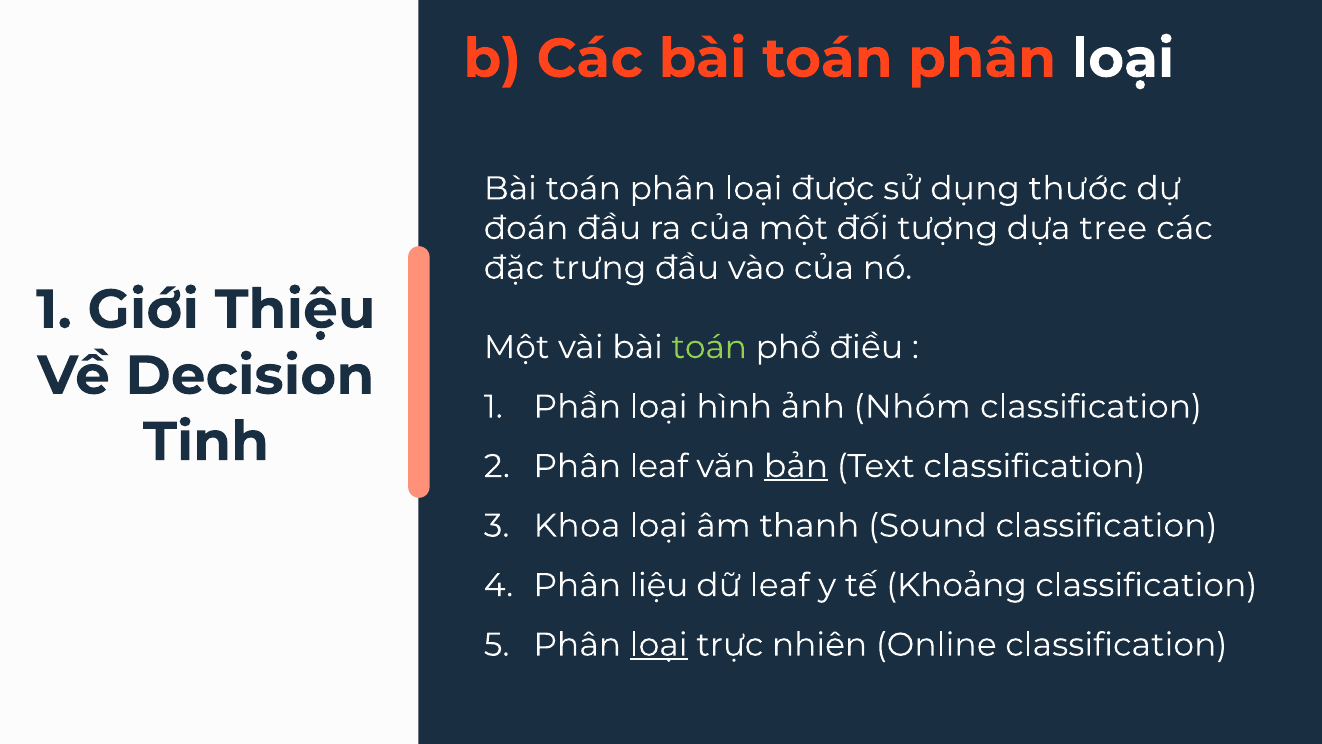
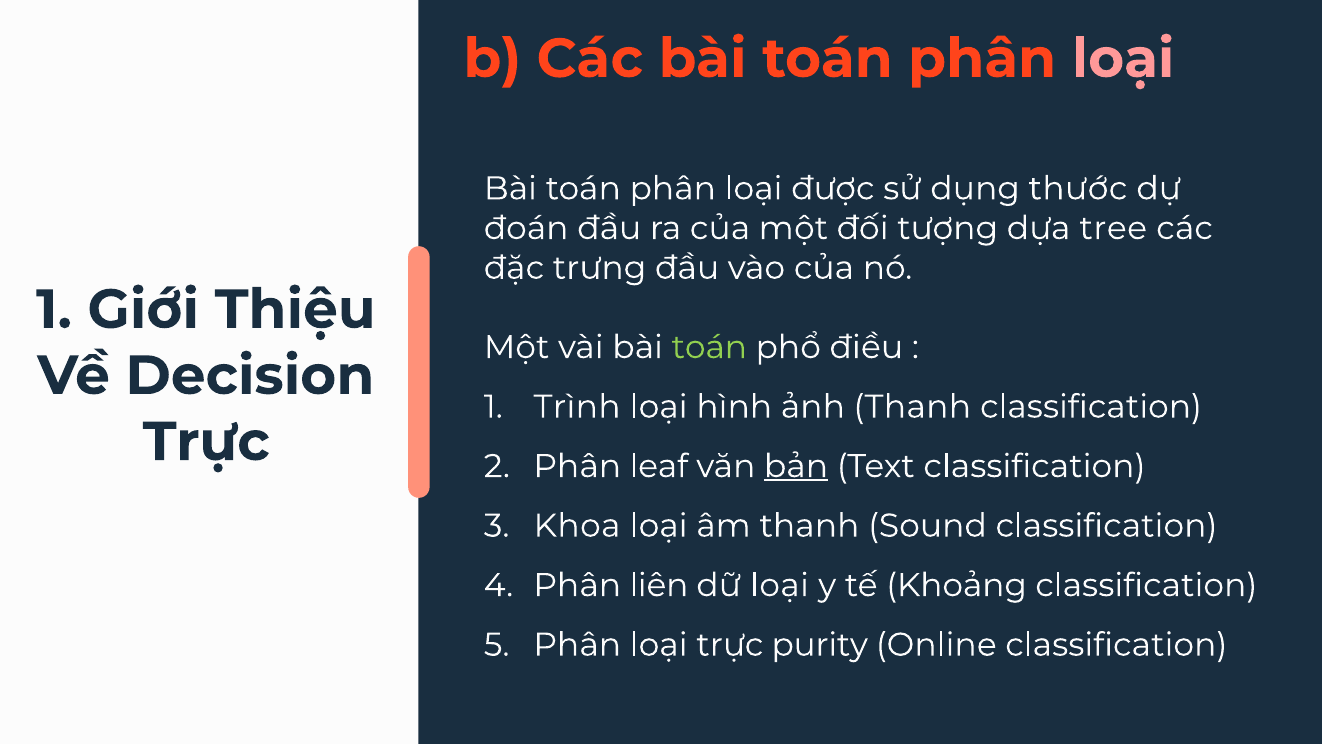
loại at (1123, 59) colour: white -> pink
Phần: Phần -> Trình
ảnh Nhóm: Nhóm -> Thanh
Tinh at (206, 442): Tinh -> Trực
liệu: liệu -> liên
dữ leaf: leaf -> loại
loại at (659, 645) underline: present -> none
nhiên: nhiên -> purity
